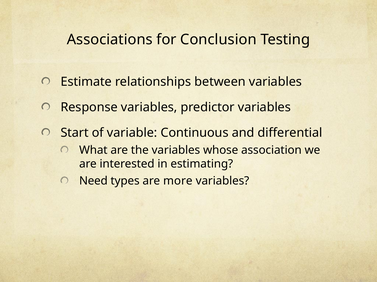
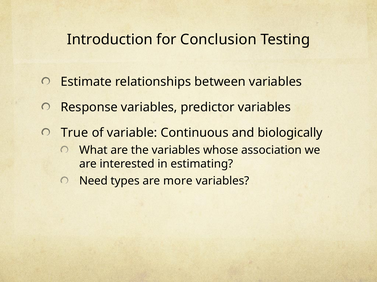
Associations: Associations -> Introduction
Start: Start -> True
differential: differential -> biologically
